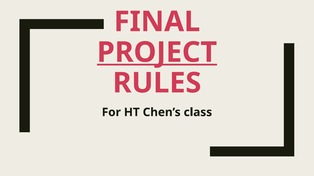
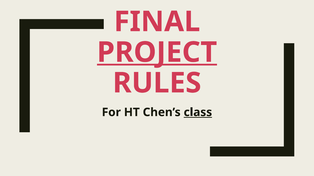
class underline: none -> present
